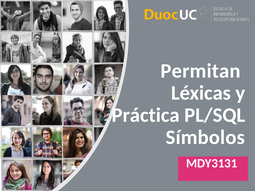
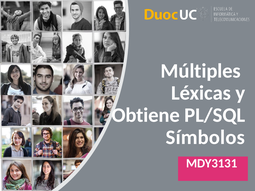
Permitan: Permitan -> Múltiples
Práctica: Práctica -> Obtiene
